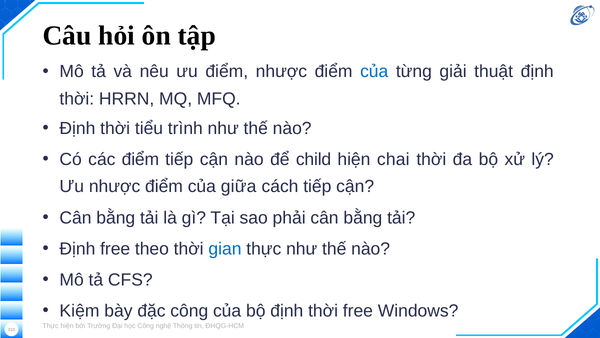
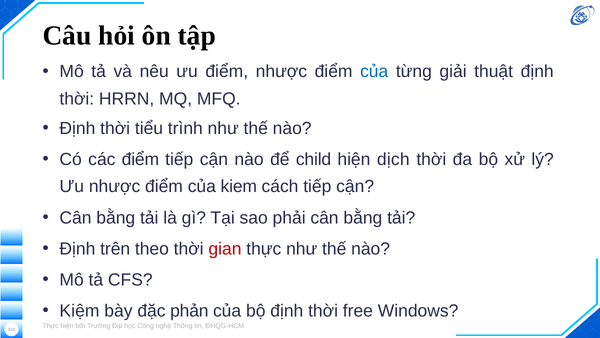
chai: chai -> dịch
giữa: giữa -> kiem
Định free: free -> trên
gian colour: blue -> red
đặc công: công -> phản
